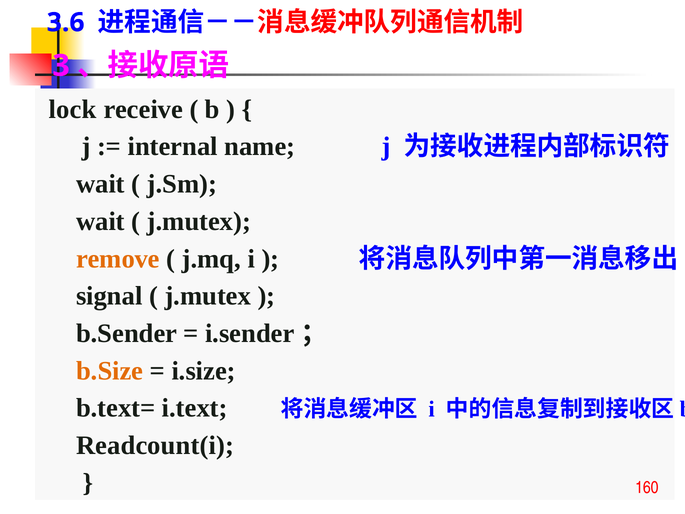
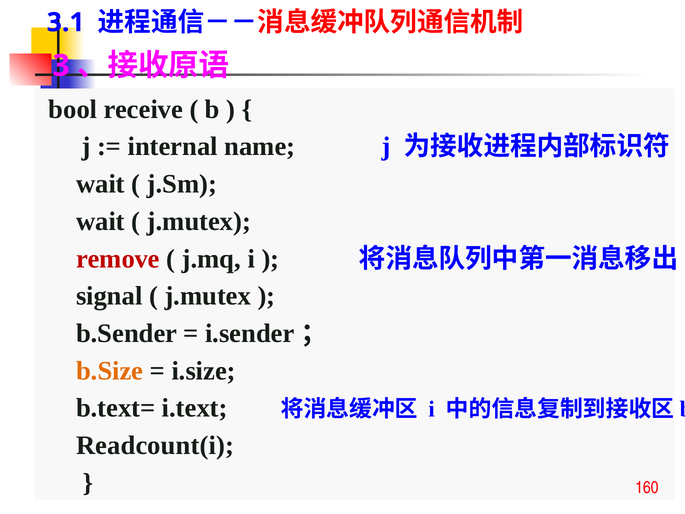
3.6: 3.6 -> 3.1
lock: lock -> bool
remove colour: orange -> red
